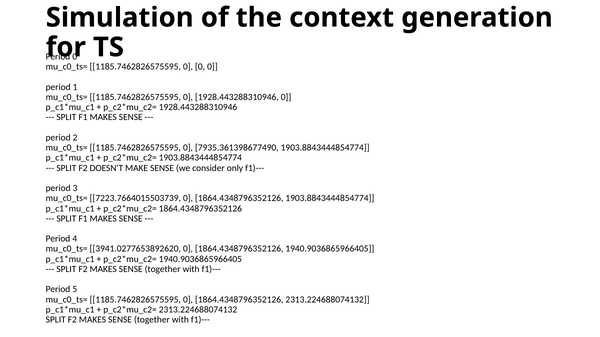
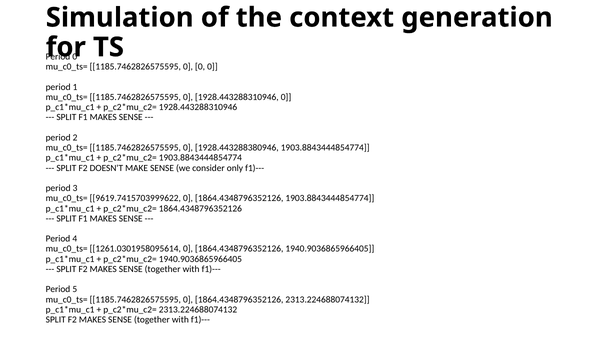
7935.361398677490: 7935.361398677490 -> 1928.443288380946
7223.7664015503739: 7223.7664015503739 -> 9619.7415703999622
3941.0277653892620: 3941.0277653892620 -> 1261.0301958095614
